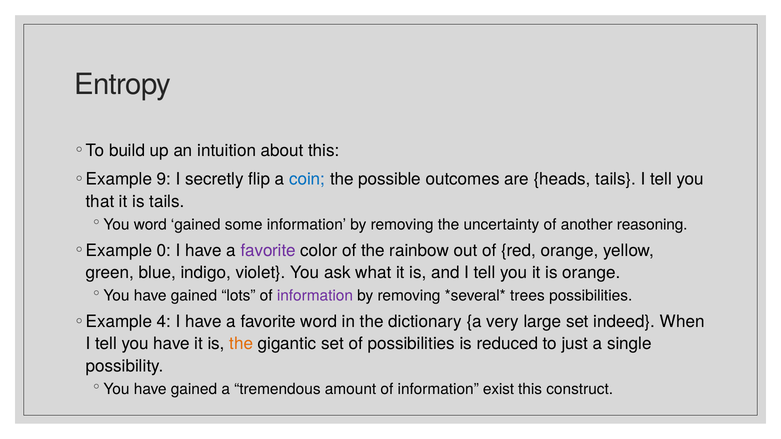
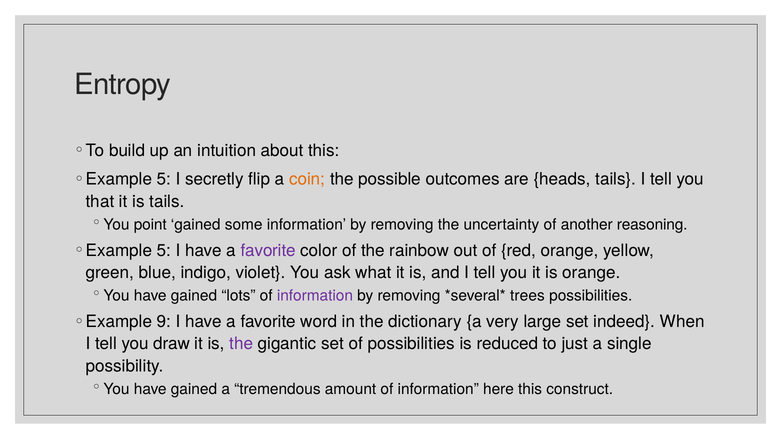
9 at (164, 179): 9 -> 5
coin colour: blue -> orange
You word: word -> point
0 at (164, 251): 0 -> 5
4: 4 -> 9
tell you have: have -> draw
the at (241, 344) colour: orange -> purple
exist: exist -> here
